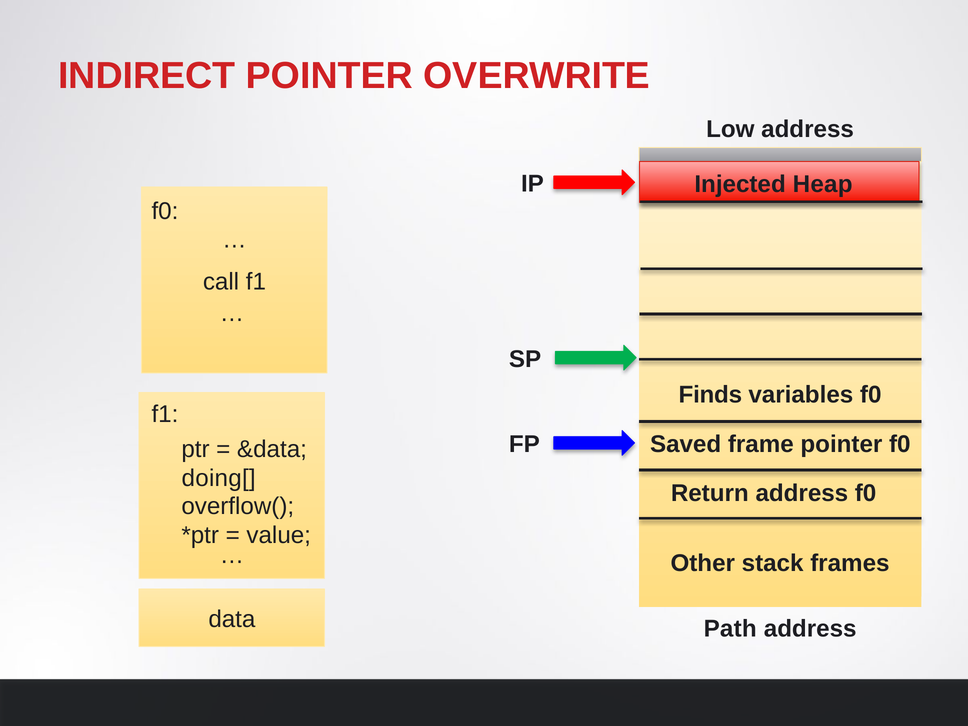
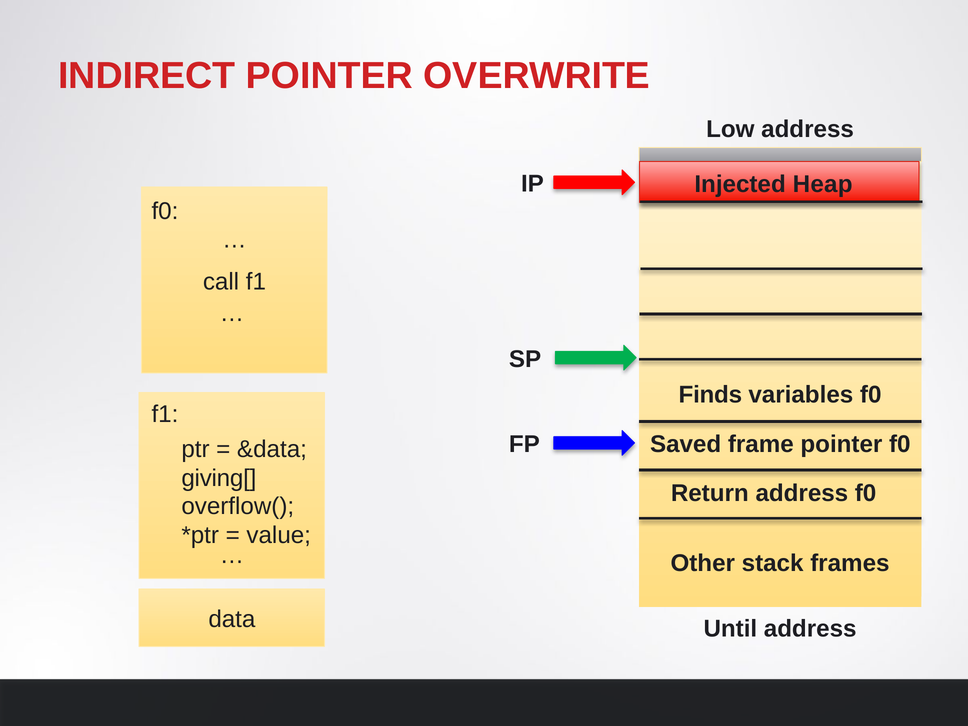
doing[: doing[ -> giving[
Path: Path -> Until
